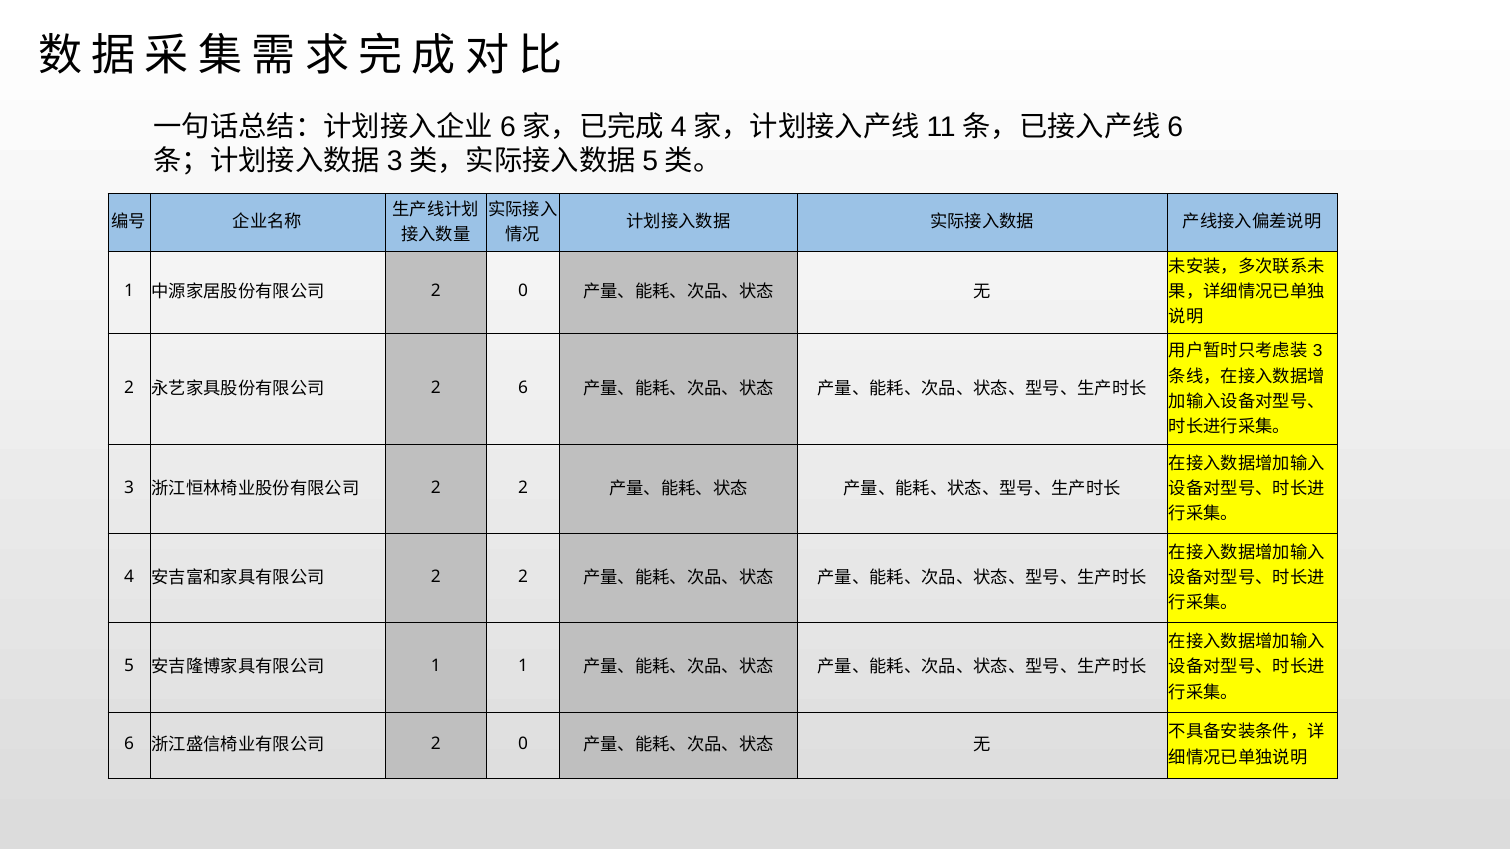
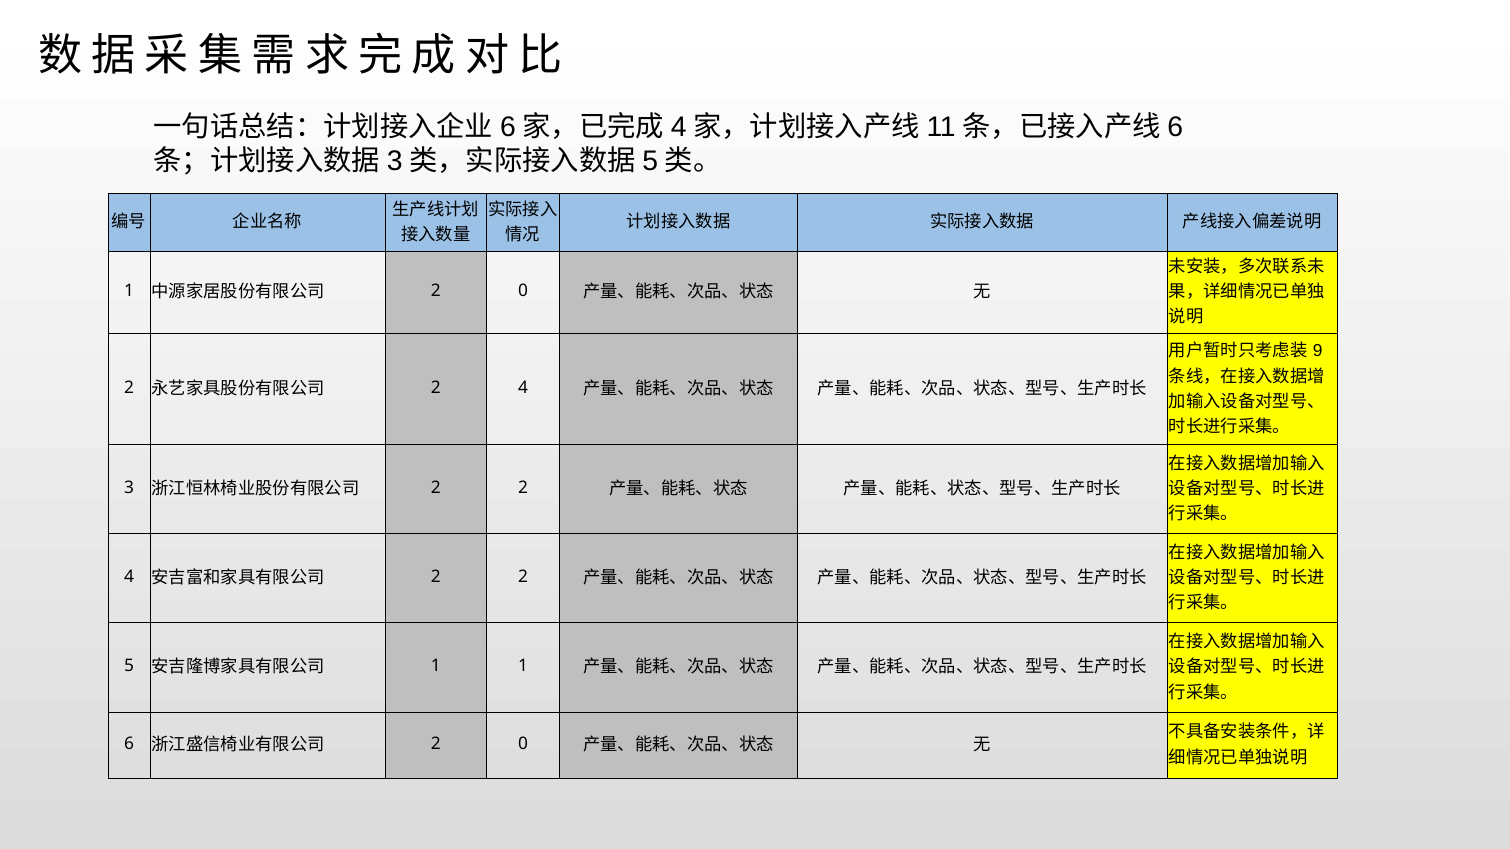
3 at (1318, 351): 3 -> 9
2 6: 6 -> 4
